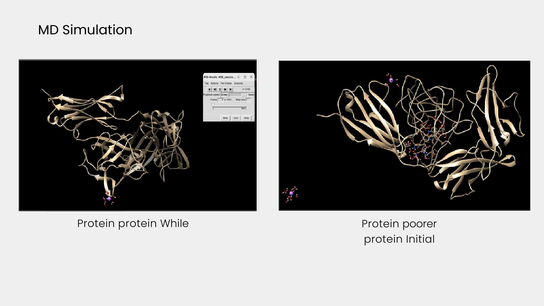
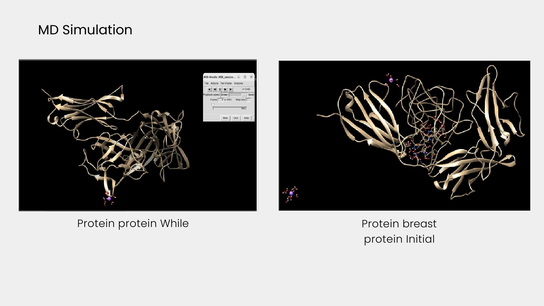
poorer: poorer -> breast
